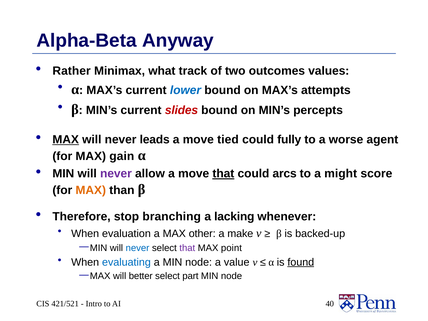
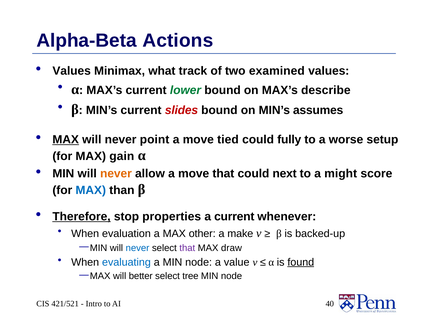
Anyway: Anyway -> Actions
Rather at (72, 71): Rather -> Values
outcomes: outcomes -> examined
lower colour: blue -> green
attempts: attempts -> describe
percepts: percepts -> assumes
leads: leads -> point
agent: agent -> setup
never at (116, 174) colour: purple -> orange
that at (223, 174) underline: present -> none
arcs: arcs -> next
MAX at (91, 190) colour: orange -> blue
Therefore underline: none -> present
branching: branching -> properties
a lacking: lacking -> current
point: point -> draw
part: part -> tree
